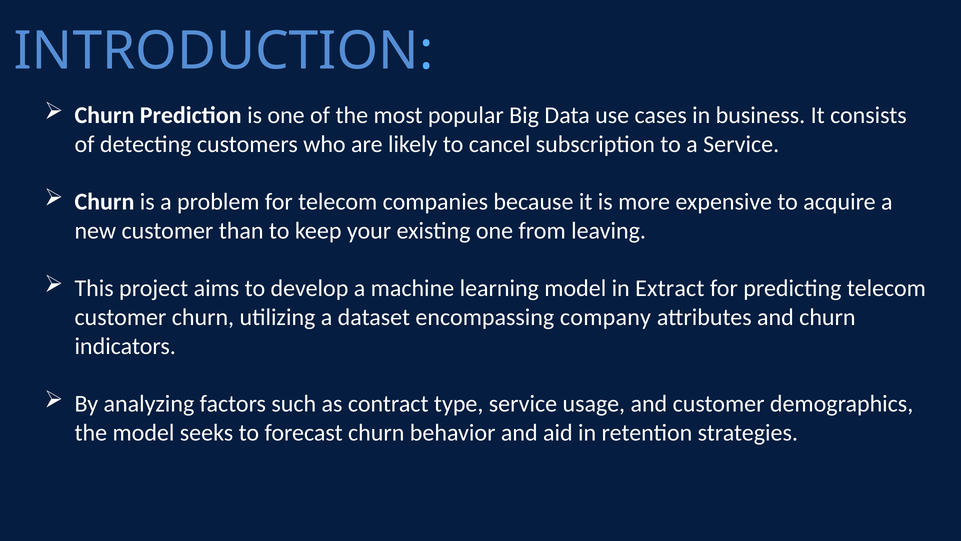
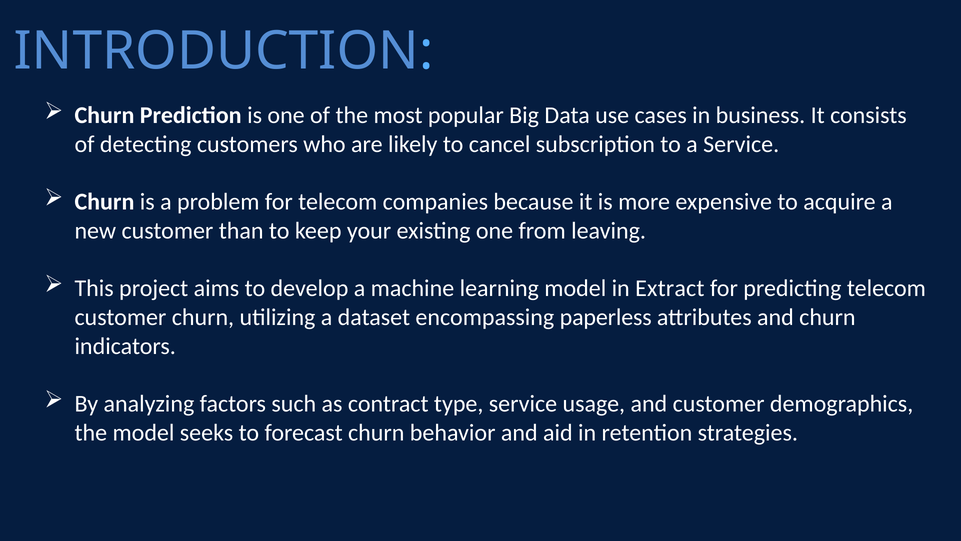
company: company -> paperless
